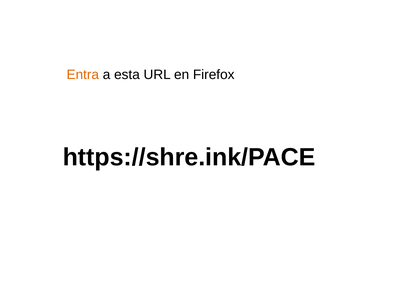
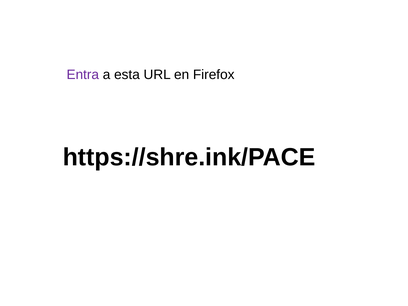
Entra colour: orange -> purple
